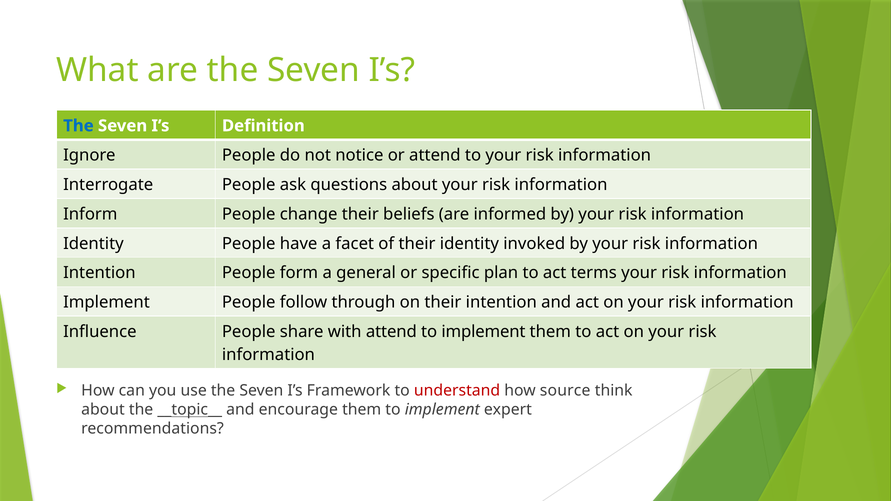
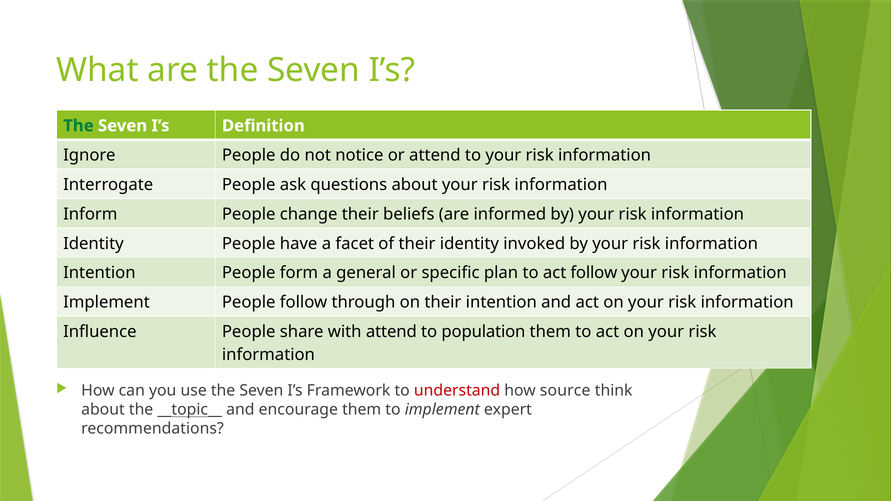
The at (78, 126) colour: blue -> green
act terms: terms -> follow
implement at (483, 332): implement -> population
